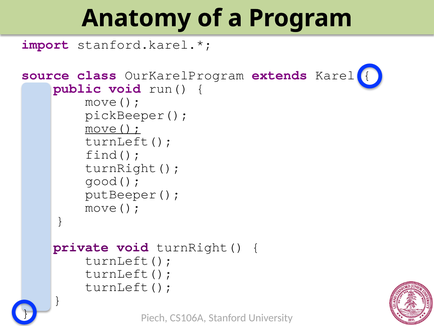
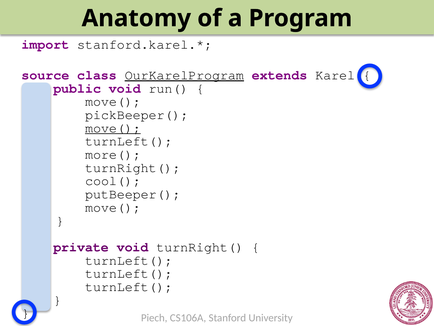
OurKarelProgram underline: none -> present
find(: find( -> more(
good(: good( -> cool(
